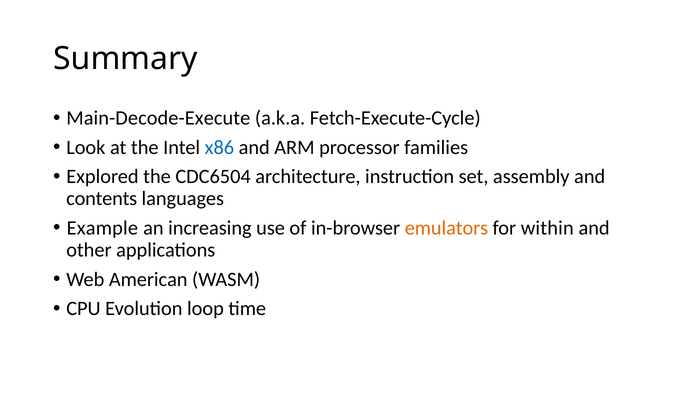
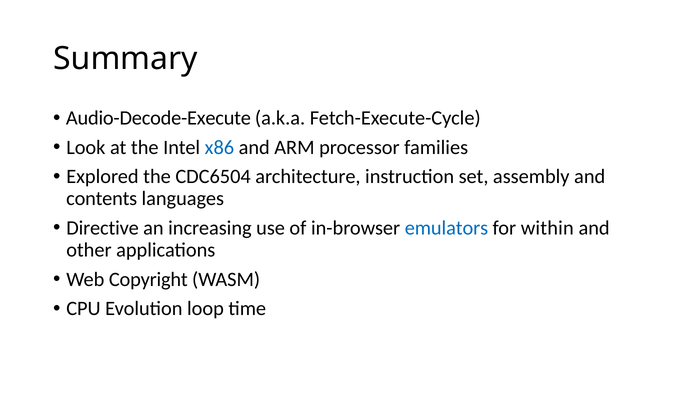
Main-Decode-Execute: Main-Decode-Execute -> Audio-Decode-Execute
Example: Example -> Directive
emulators colour: orange -> blue
American: American -> Copyright
